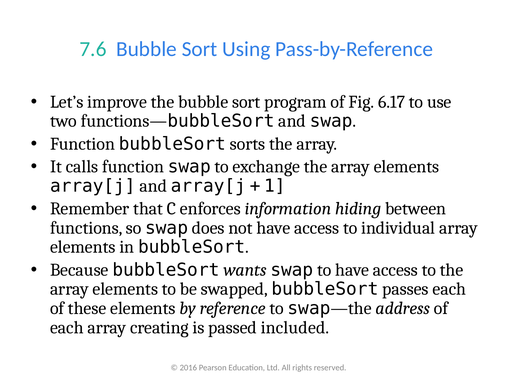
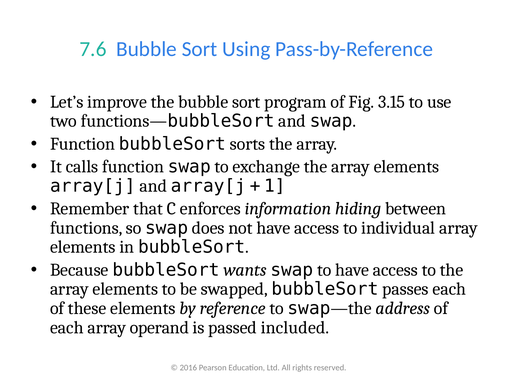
6.17: 6.17 -> 3.15
creating: creating -> operand
